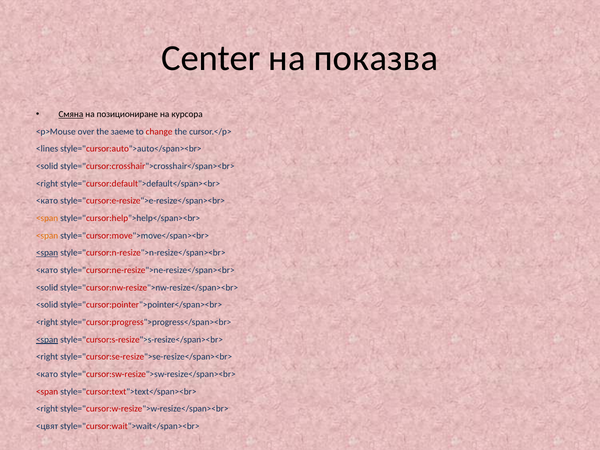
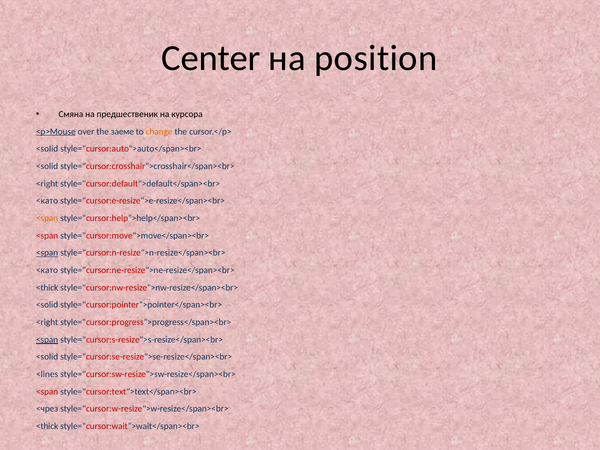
показва: показва -> position
Смяна underline: present -> none
позициониране: позициониране -> предшественик
<p>Mouse underline: none -> present
change colour: red -> orange
<lines at (47, 149): <lines -> <solid
<span at (47, 236) colour: orange -> red
<solid at (47, 288): <solid -> <thick
<right at (47, 357): <right -> <solid
<като at (47, 374): <като -> <lines
<right at (47, 409): <right -> <чрез
<цвят at (47, 426): <цвят -> <thick
